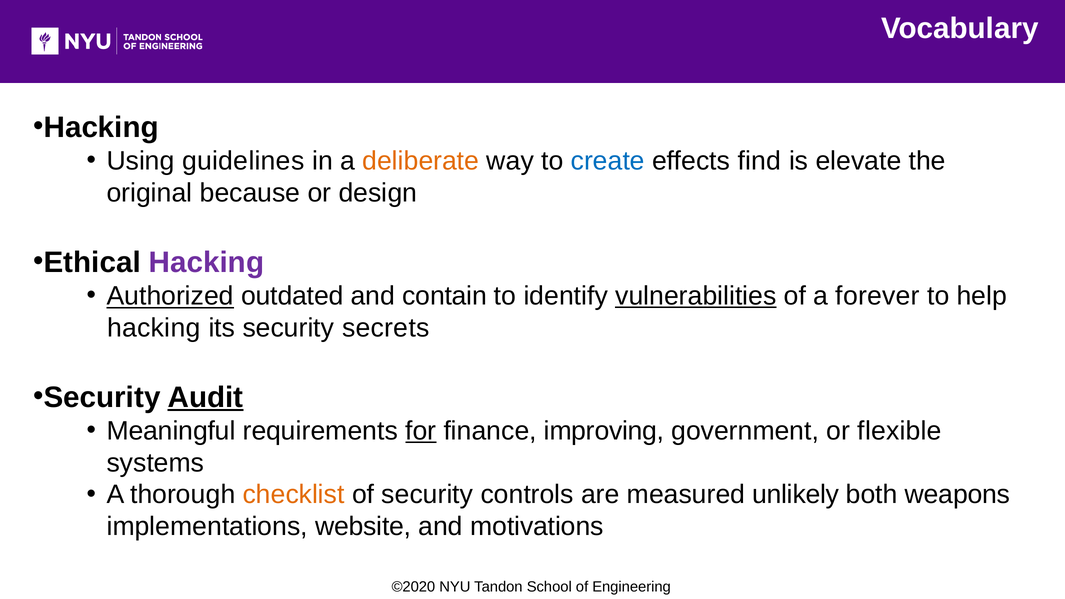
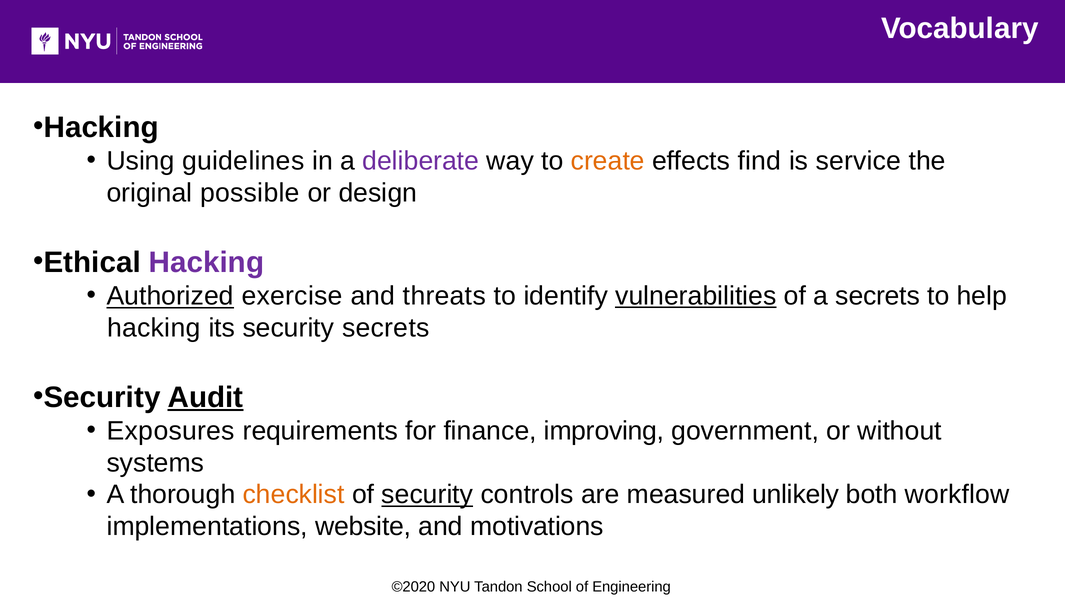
deliberate colour: orange -> purple
create colour: blue -> orange
elevate: elevate -> service
because: because -> possible
outdated: outdated -> exercise
contain: contain -> threats
a forever: forever -> secrets
Meaningful: Meaningful -> Exposures
for underline: present -> none
flexible: flexible -> without
security at (427, 495) underline: none -> present
weapons: weapons -> workflow
